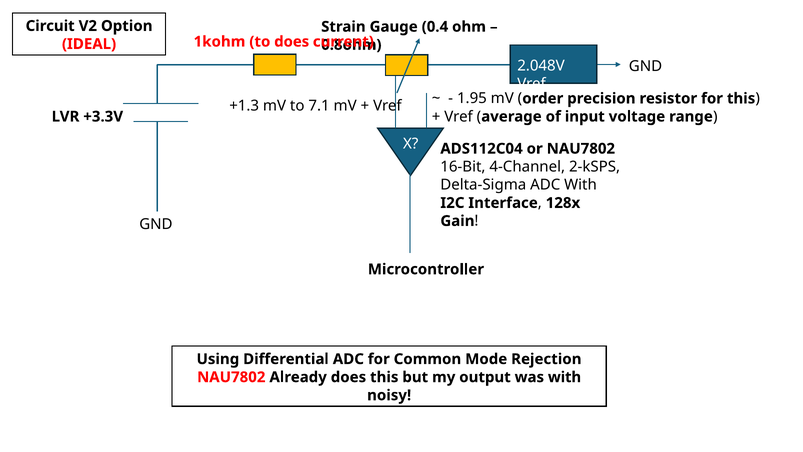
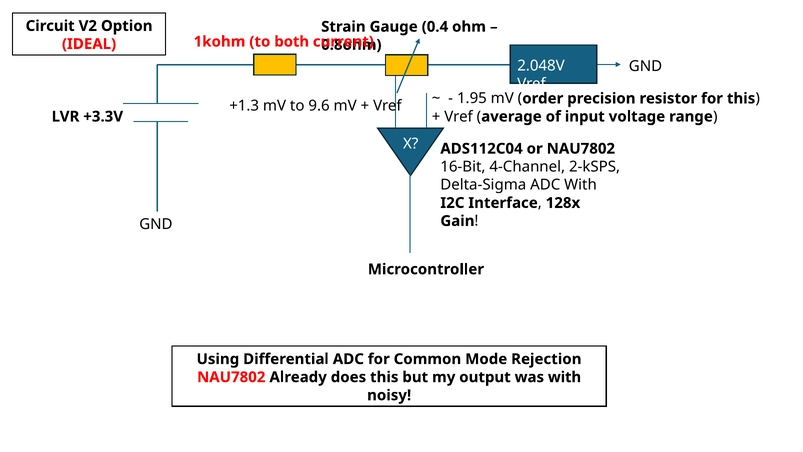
to does: does -> both
7.1: 7.1 -> 9.6
